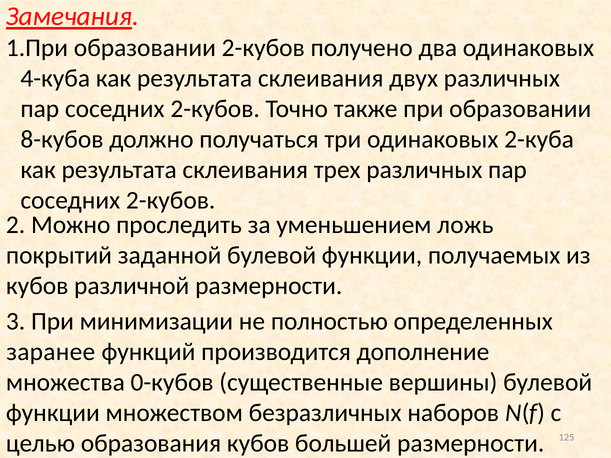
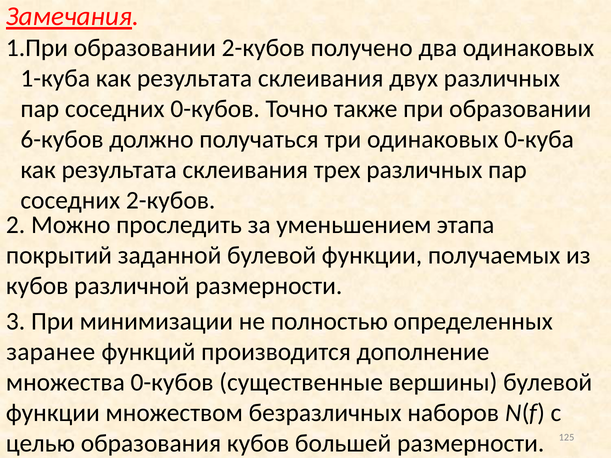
4-куба: 4-куба -> 1-куба
2-кубов at (215, 109): 2-кубов -> 0-кубов
8-кубов: 8-кубов -> 6-кубов
2-куба: 2-куба -> 0-куба
ложь: ложь -> этапа
